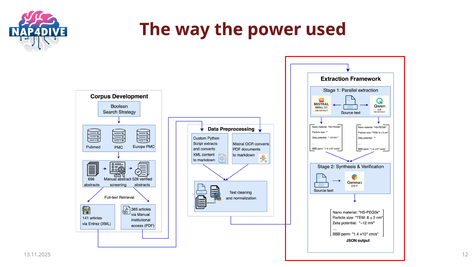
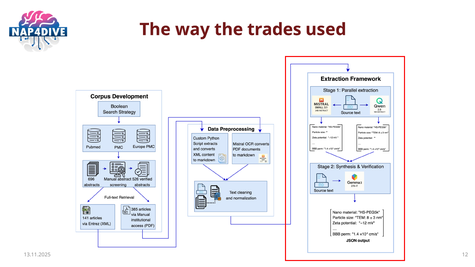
power: power -> trades
